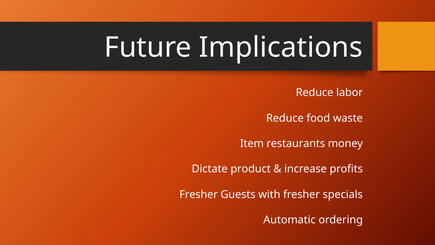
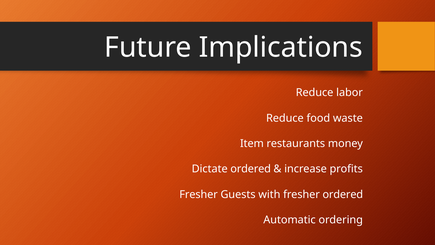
Dictate product: product -> ordered
fresher specials: specials -> ordered
